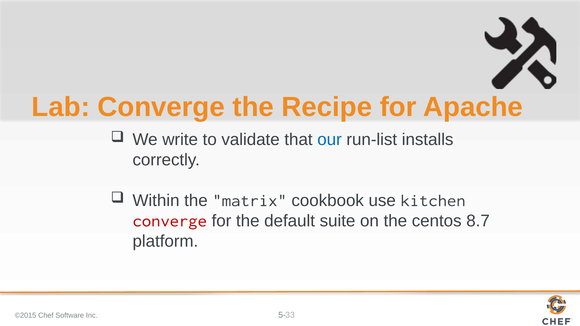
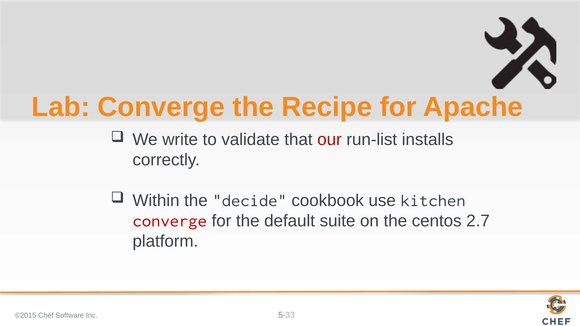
our colour: blue -> red
matrix: matrix -> decide
8.7: 8.7 -> 2.7
